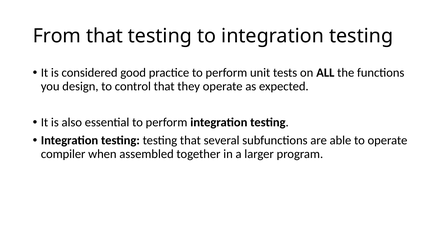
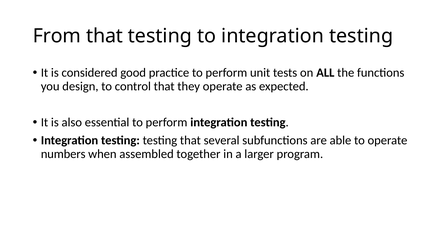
compiler: compiler -> numbers
